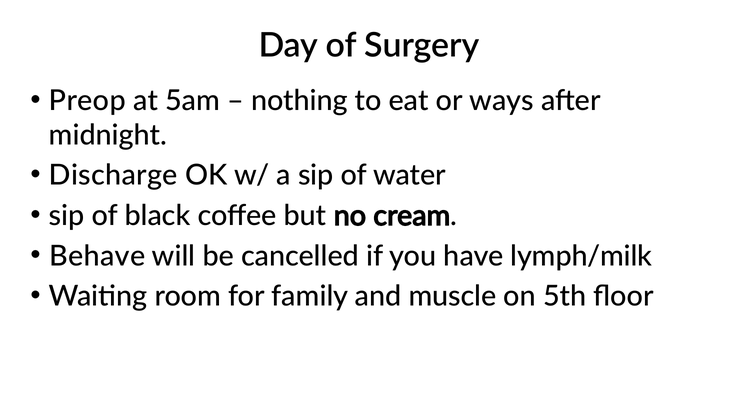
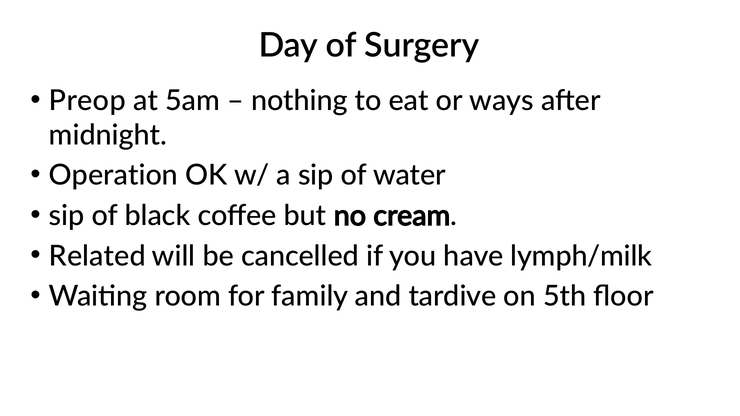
Discharge: Discharge -> Operation
Behave: Behave -> Related
muscle: muscle -> tardive
